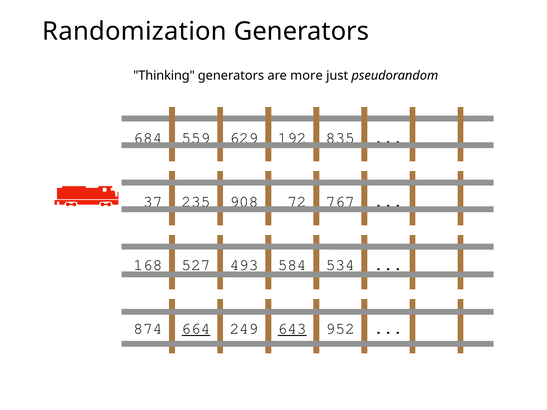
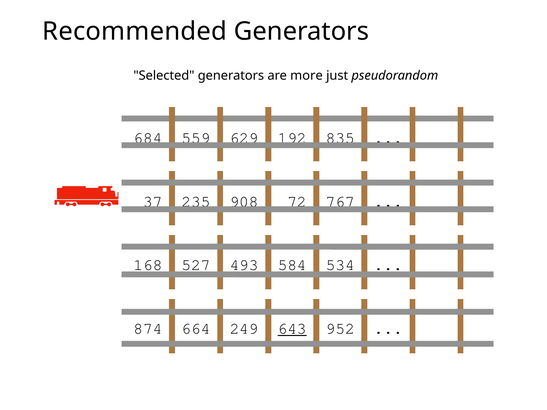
Randomization: Randomization -> Recommended
Thinking: Thinking -> Selected
664 underline: present -> none
